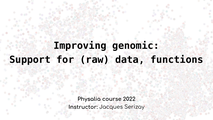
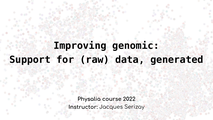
functions: functions -> generated
